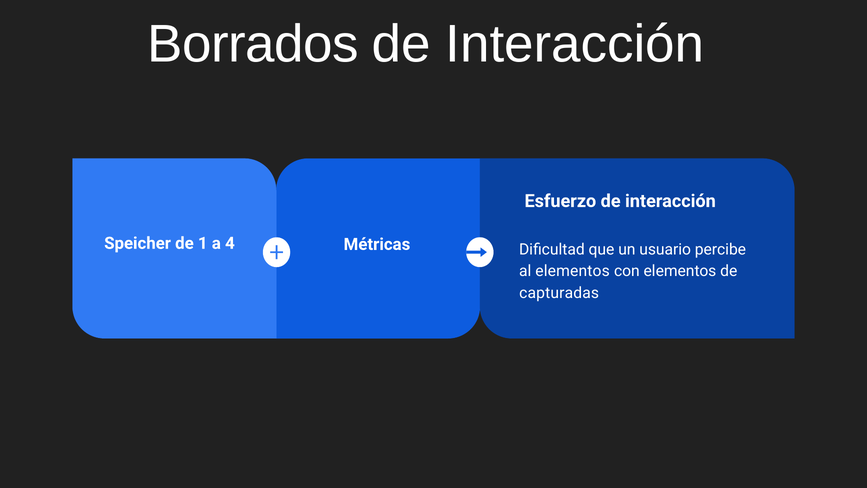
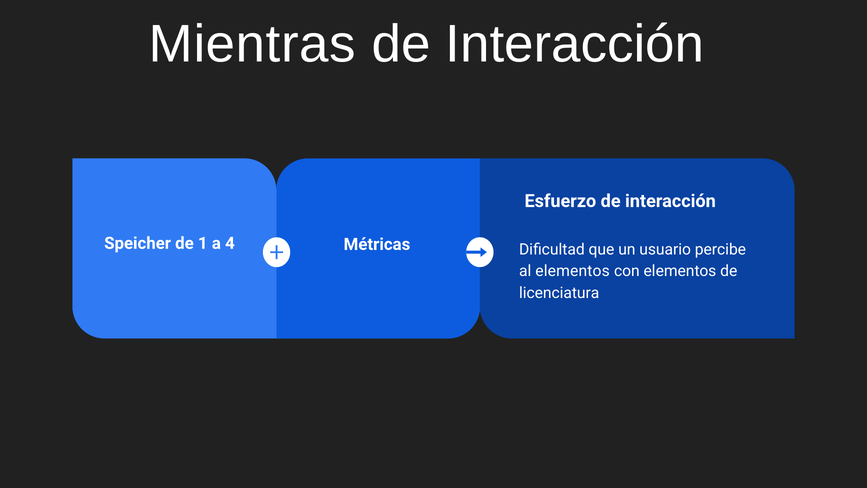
Borrados: Borrados -> Mientras
capturadas: capturadas -> licenciatura
